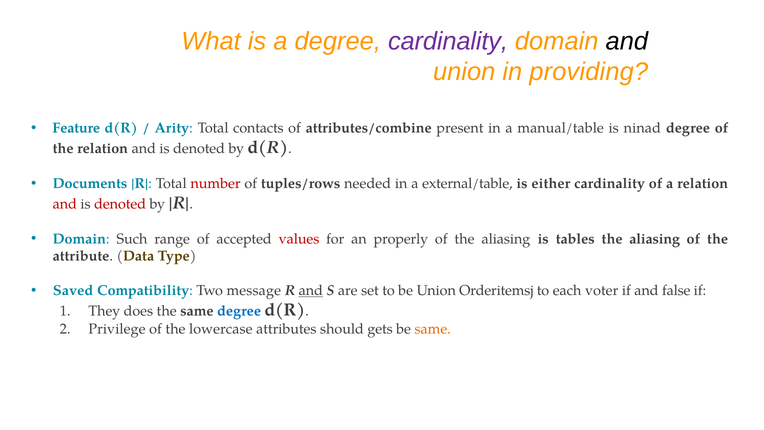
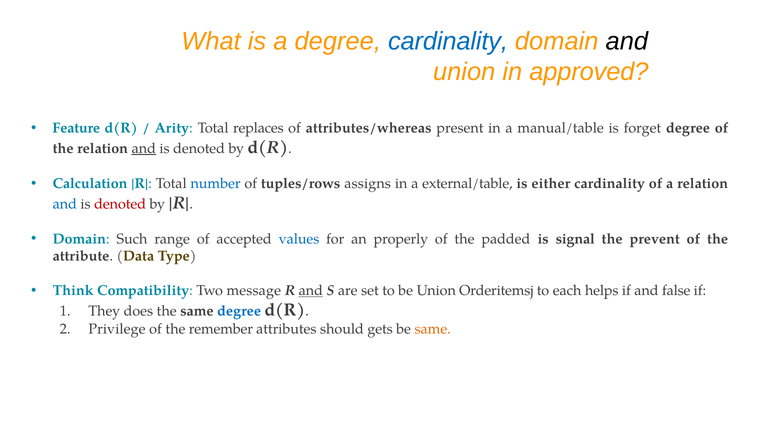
cardinality at (448, 41) colour: purple -> blue
providing: providing -> approved
contacts: contacts -> replaces
attributes/combine: attributes/combine -> attributes/whereas
ninad: ninad -> forget
and at (144, 148) underline: none -> present
Documents: Documents -> Calculation
number colour: red -> blue
needed: needed -> assigns
and at (65, 204) colour: red -> blue
values colour: red -> blue
of the aliasing: aliasing -> padded
tables: tables -> signal
aliasing at (655, 239): aliasing -> prevent
Saved: Saved -> Think
voter: voter -> helps
lowercase: lowercase -> remember
